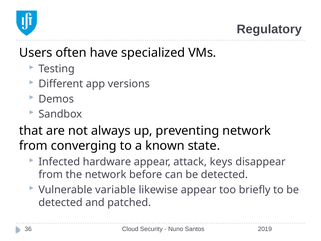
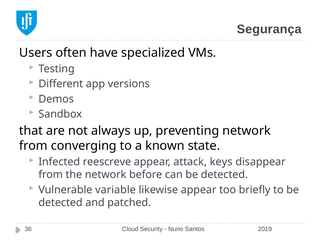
Regulatory: Regulatory -> Segurança
hardware: hardware -> reescreve
